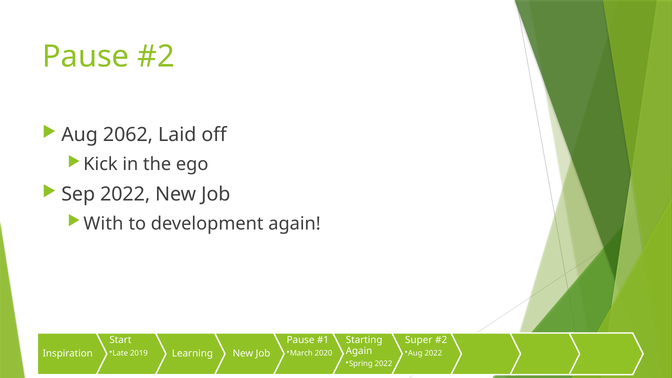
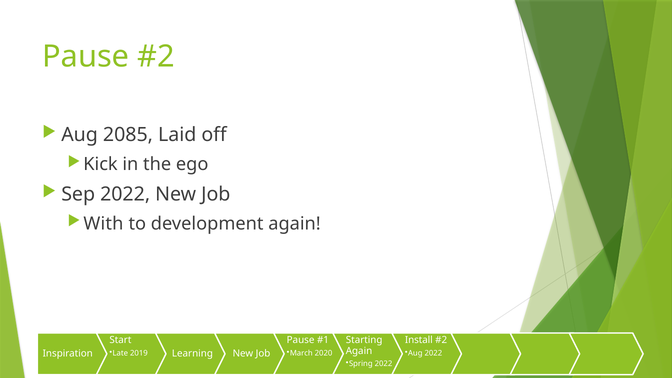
2062: 2062 -> 2085
Super: Super -> Install
